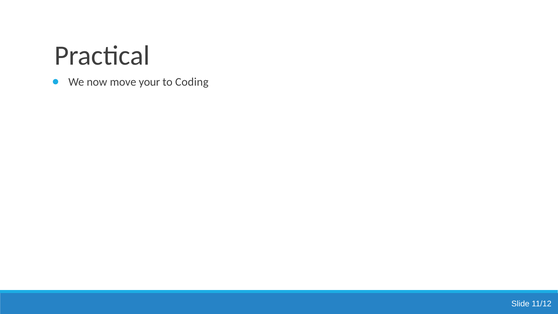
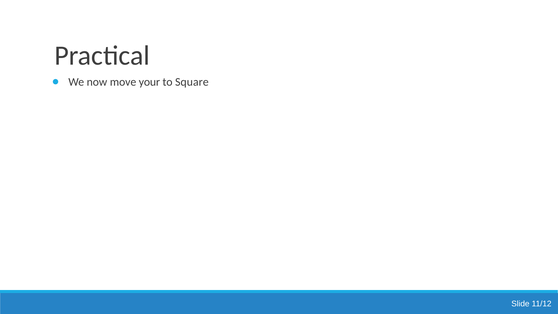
Coding: Coding -> Square
